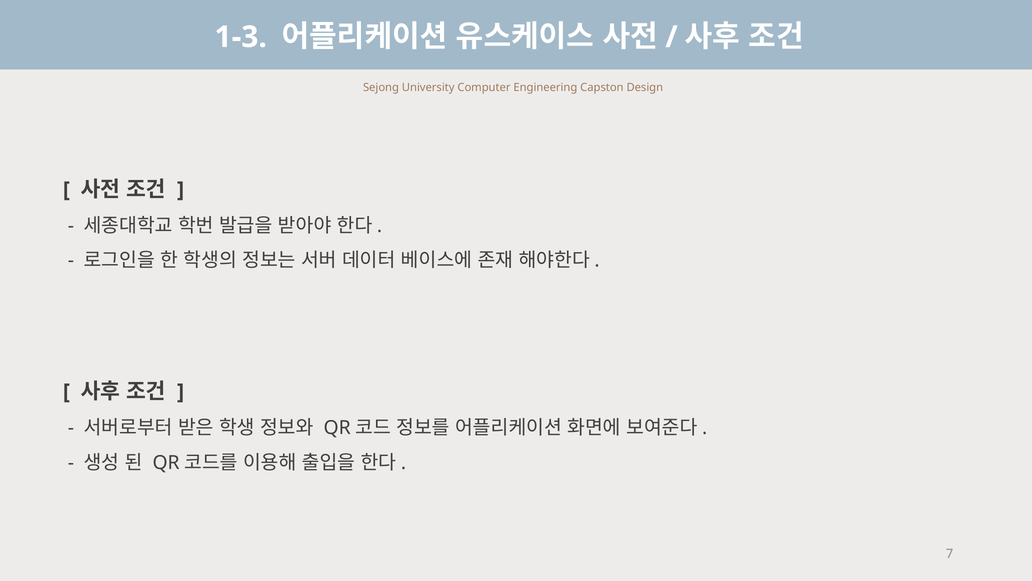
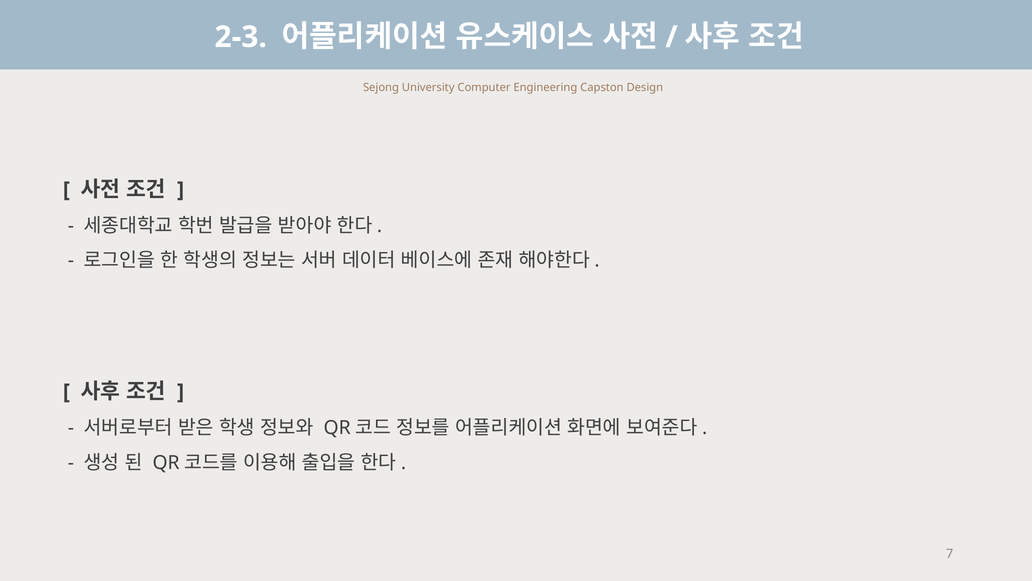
1-3: 1-3 -> 2-3
